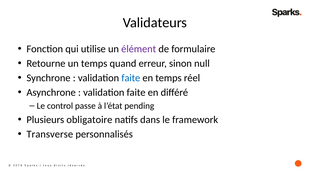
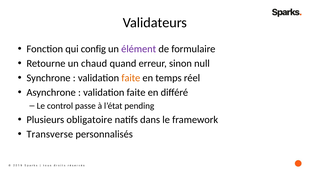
utilise: utilise -> config
un temps: temps -> chaud
faite at (131, 78) colour: blue -> orange
